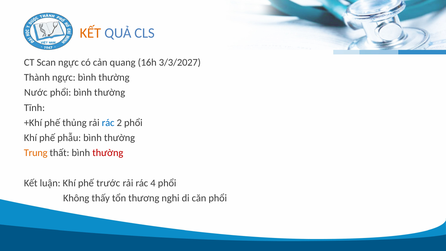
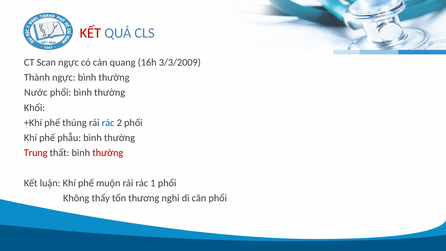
KẾT at (90, 33) colour: orange -> red
3/3/2027: 3/3/2027 -> 3/3/2009
Tĩnh: Tĩnh -> Khối
Trung colour: orange -> red
trước: trước -> muộn
4: 4 -> 1
